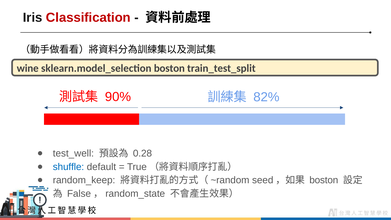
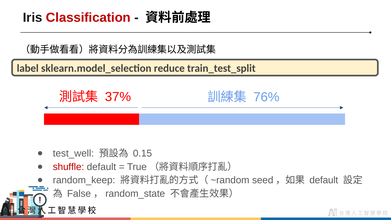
wine: wine -> label
sklearn.model_selection boston: boston -> reduce
90%: 90% -> 37%
82%: 82% -> 76%
0.28: 0.28 -> 0.15
shuffle colour: blue -> red
boston at (324, 180): boston -> default
